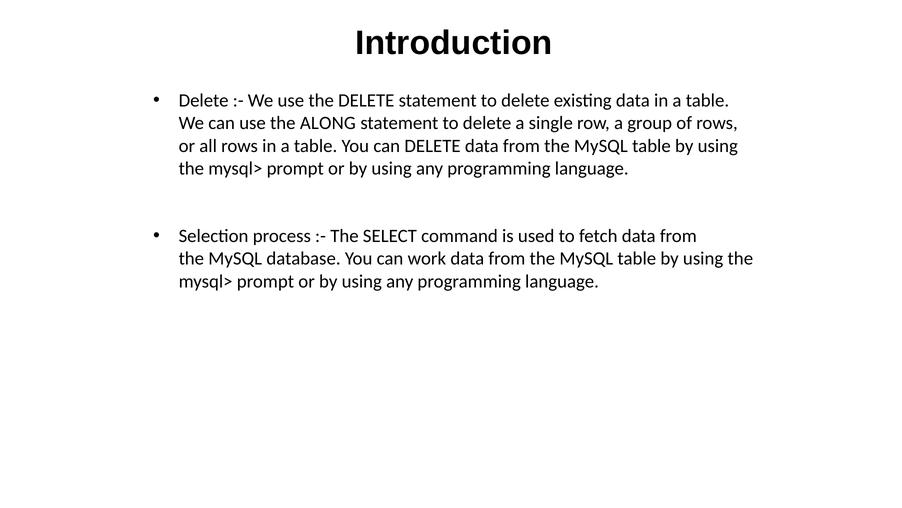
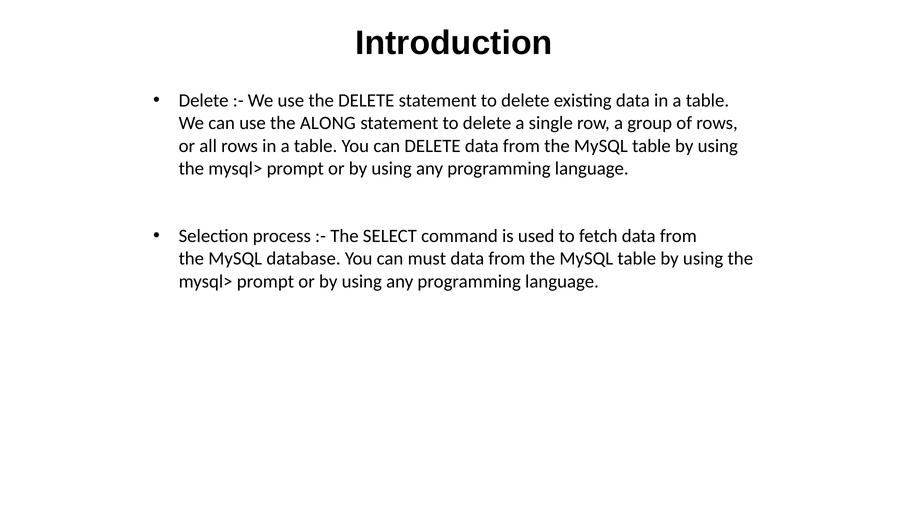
work: work -> must
